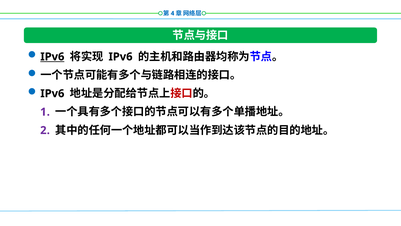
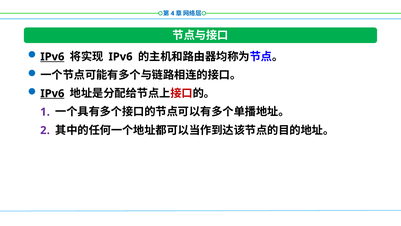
IPv6 at (52, 93) underline: none -> present
